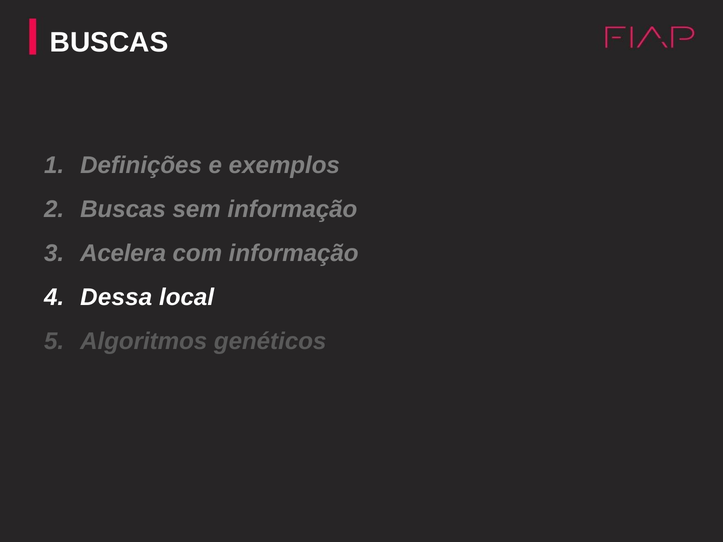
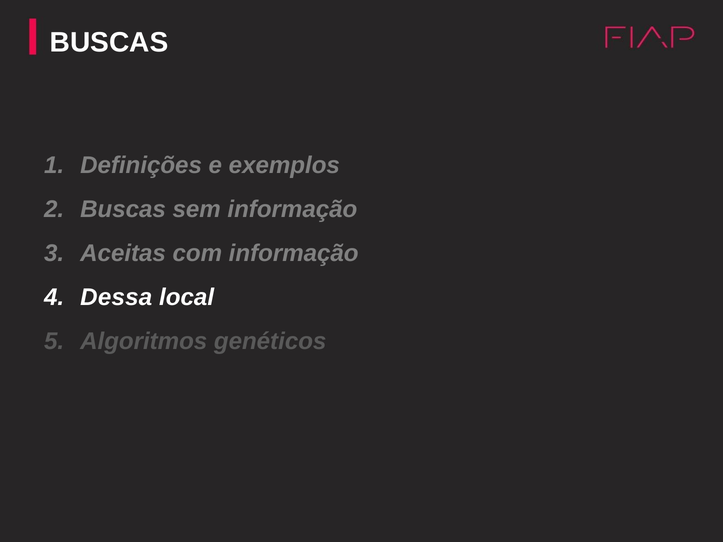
Acelera: Acelera -> Aceitas
